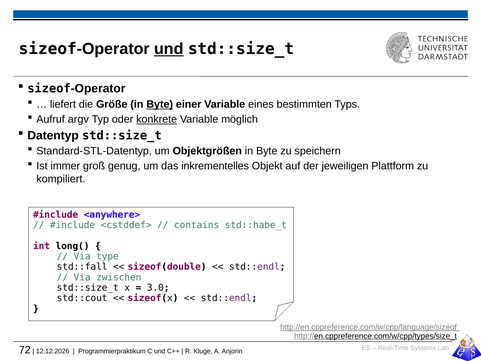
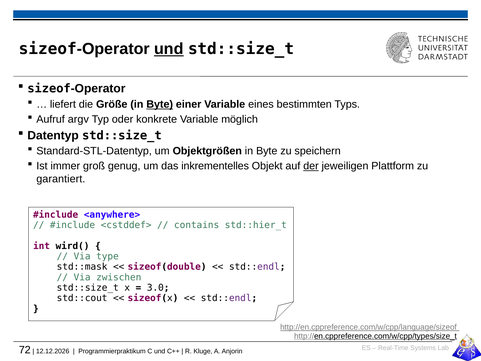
konkrete underline: present -> none
der underline: none -> present
kompiliert: kompiliert -> garantiert
std::habe_t: std::habe_t -> std::hier_t
long(: long( -> wird(
std::fall: std::fall -> std::mask
